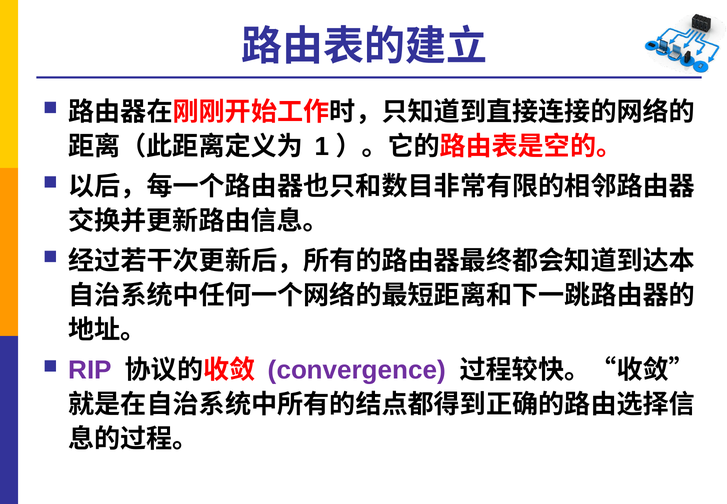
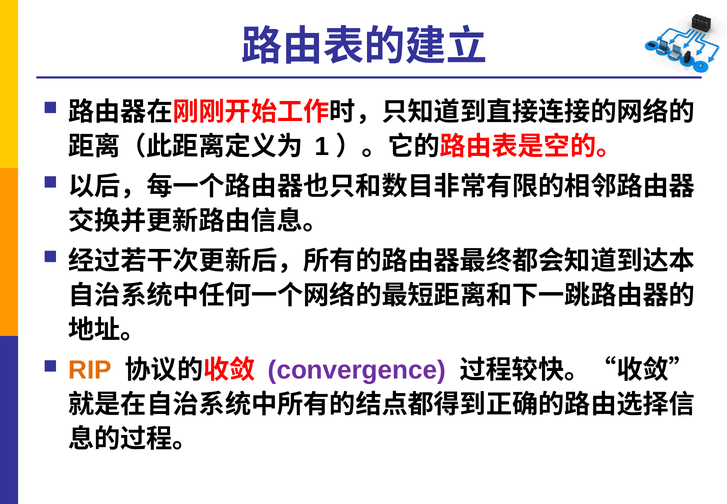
RIP colour: purple -> orange
